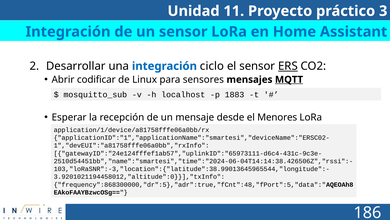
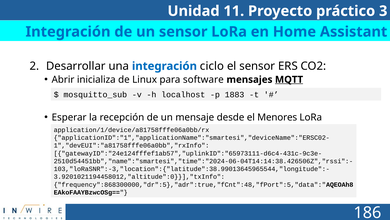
ERS underline: present -> none
codificar: codificar -> inicializa
sensores: sensores -> software
